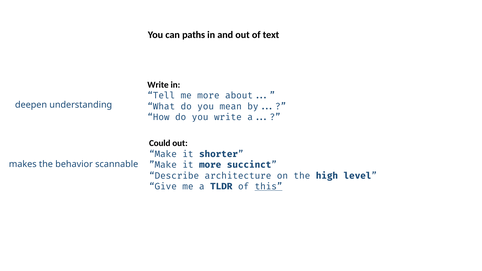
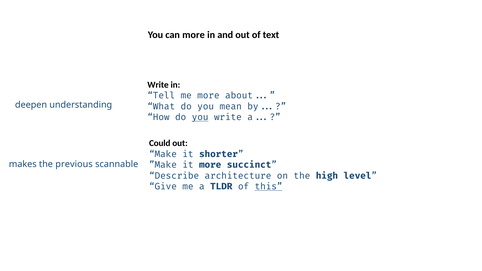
can paths: paths -> more
you at (200, 117) underline: none -> present
behavior: behavior -> previous
